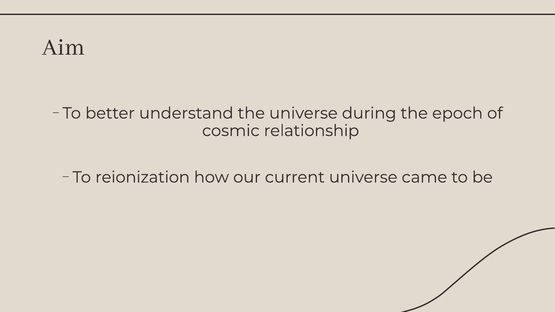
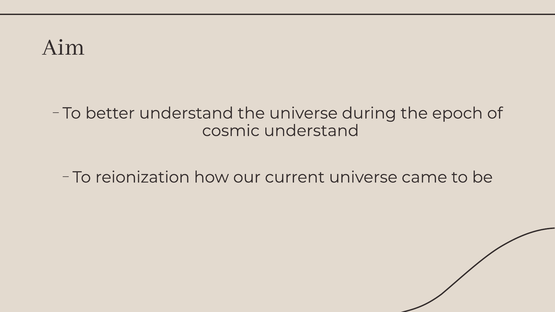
cosmic relationship: relationship -> understand
